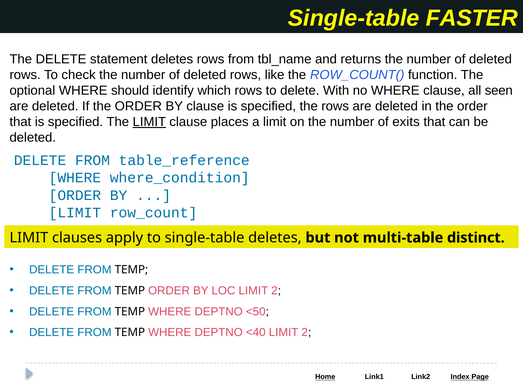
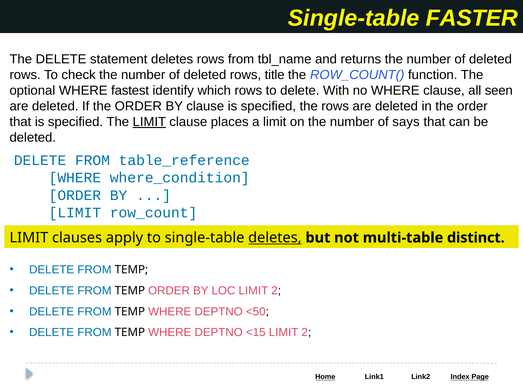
like: like -> title
should: should -> fastest
exits: exits -> says
deletes at (275, 238) underline: none -> present
<40: <40 -> <15
